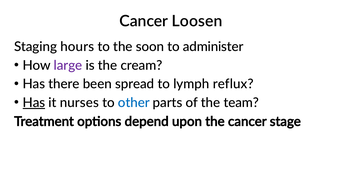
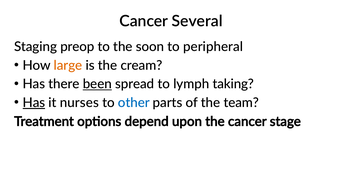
Loosen: Loosen -> Several
hours: hours -> preop
administer: administer -> peripheral
large colour: purple -> orange
been underline: none -> present
reflux: reflux -> taking
